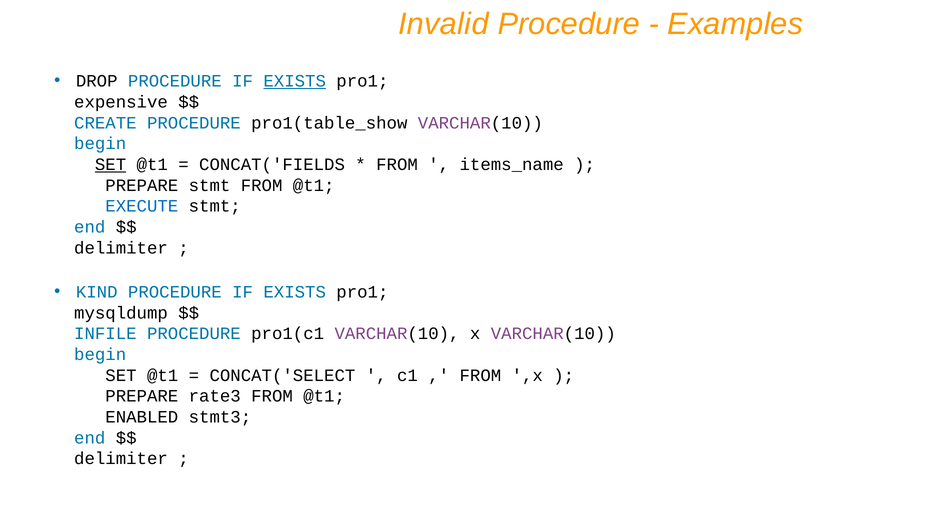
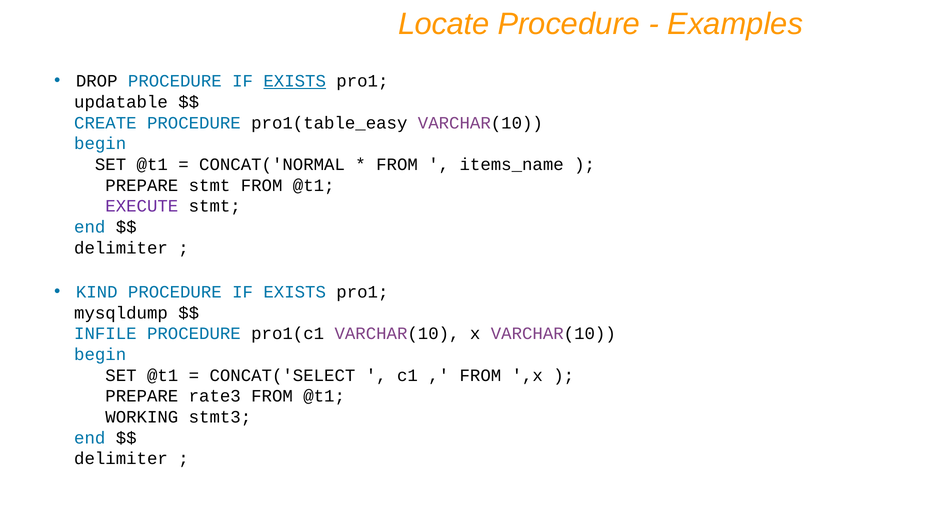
Invalid: Invalid -> Locate
expensive: expensive -> updatable
pro1(table_show: pro1(table_show -> pro1(table_easy
SET at (111, 164) underline: present -> none
CONCAT('FIELDS: CONCAT('FIELDS -> CONCAT('NORMAL
EXECUTE colour: blue -> purple
ENABLED: ENABLED -> WORKING
